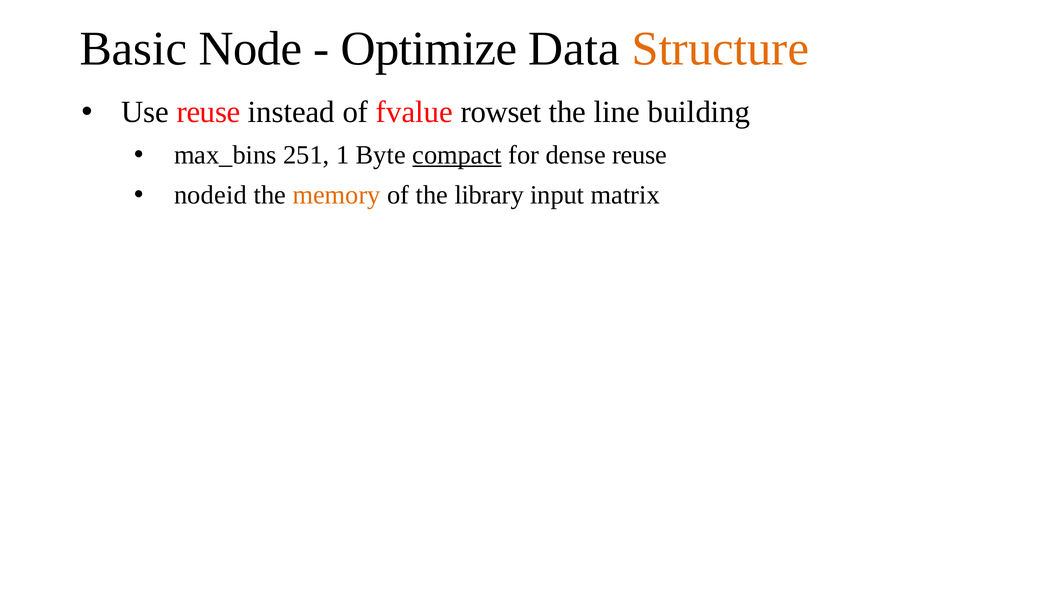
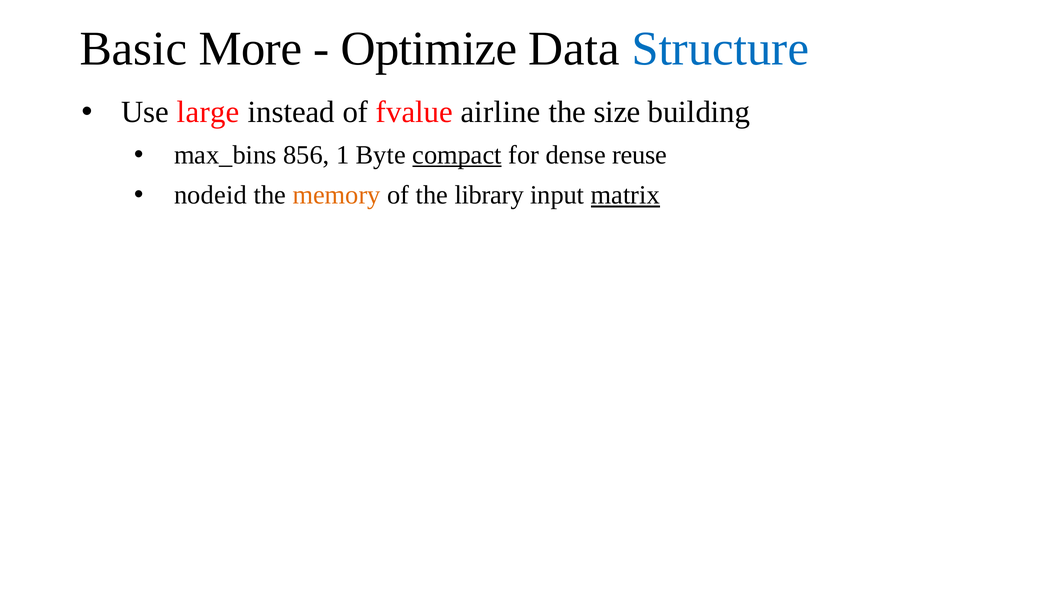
Node: Node -> More
Structure colour: orange -> blue
Use reuse: reuse -> large
rowset: rowset -> airline
line: line -> size
251: 251 -> 856
matrix underline: none -> present
